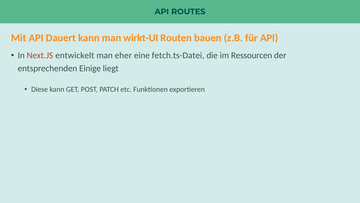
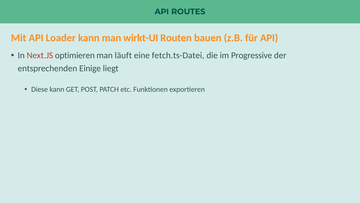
Dauert: Dauert -> Loader
entwickelt: entwickelt -> optimieren
eher: eher -> läuft
Ressourcen: Ressourcen -> Progressive
